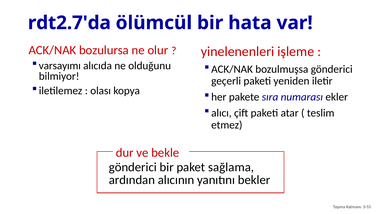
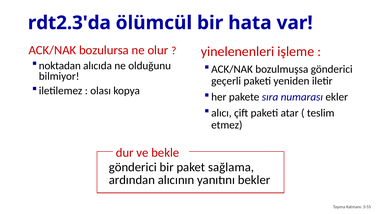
rdt2.7'da: rdt2.7'da -> rdt2.3'da
varsayımı: varsayımı -> noktadan
